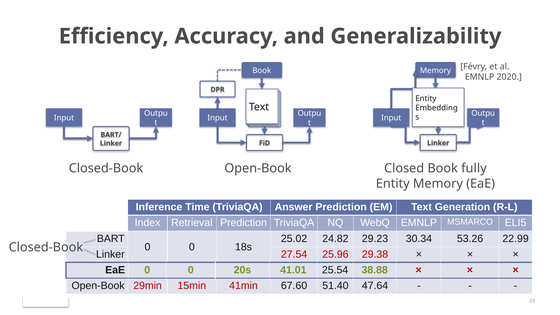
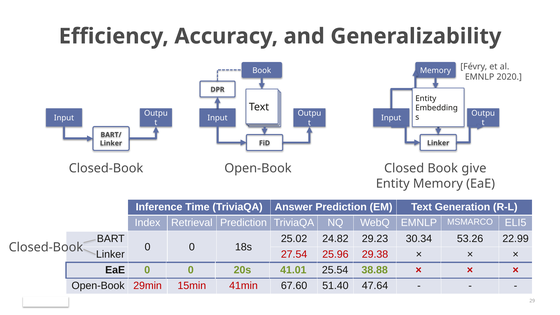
fully: fully -> give
